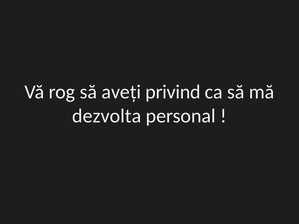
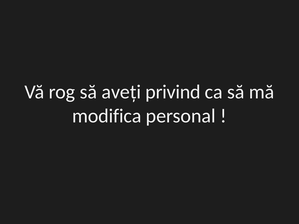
dezvolta: dezvolta -> modifica
